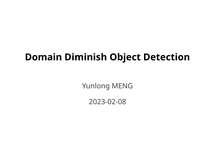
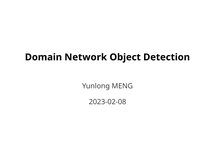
Diminish: Diminish -> Network
